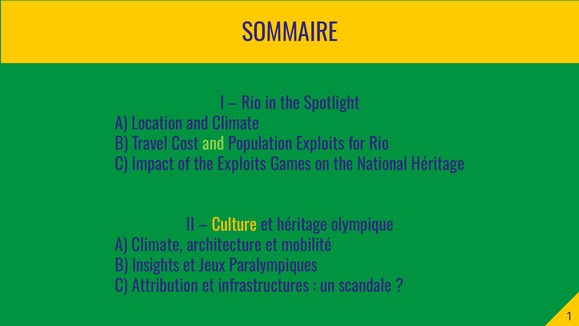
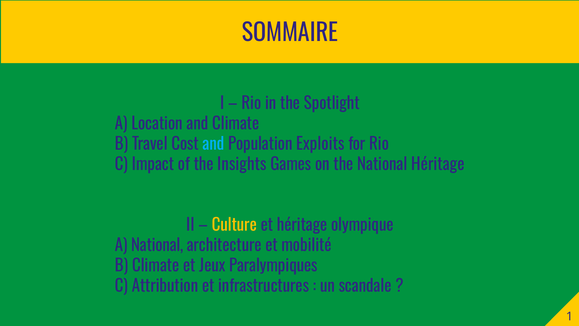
and at (214, 144) colour: light green -> light blue
the Exploits: Exploits -> Insights
A Climate: Climate -> National
B Insights: Insights -> Climate
